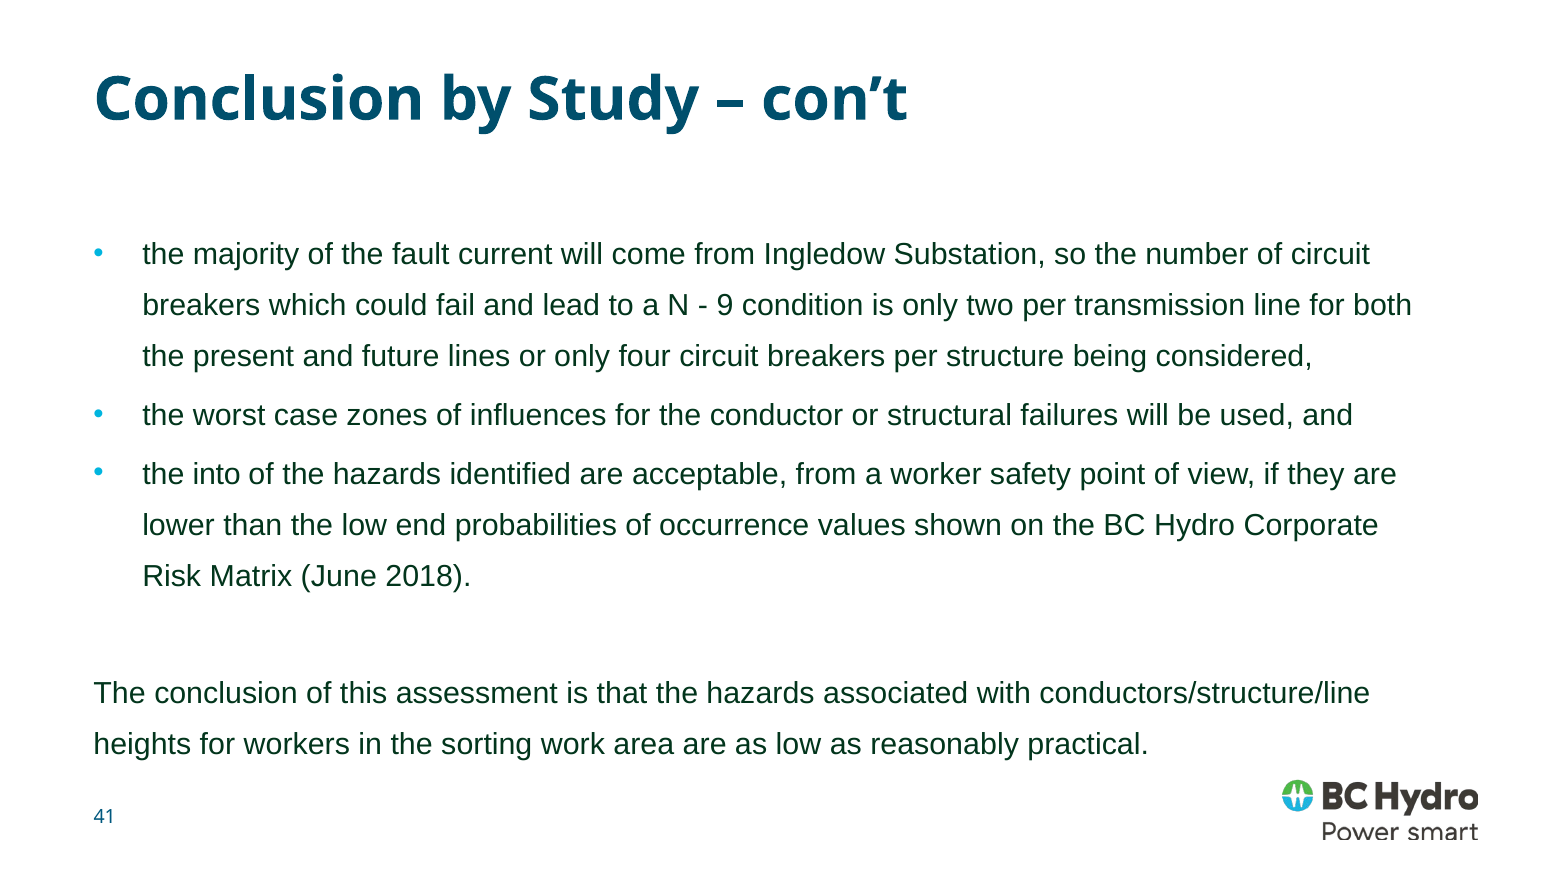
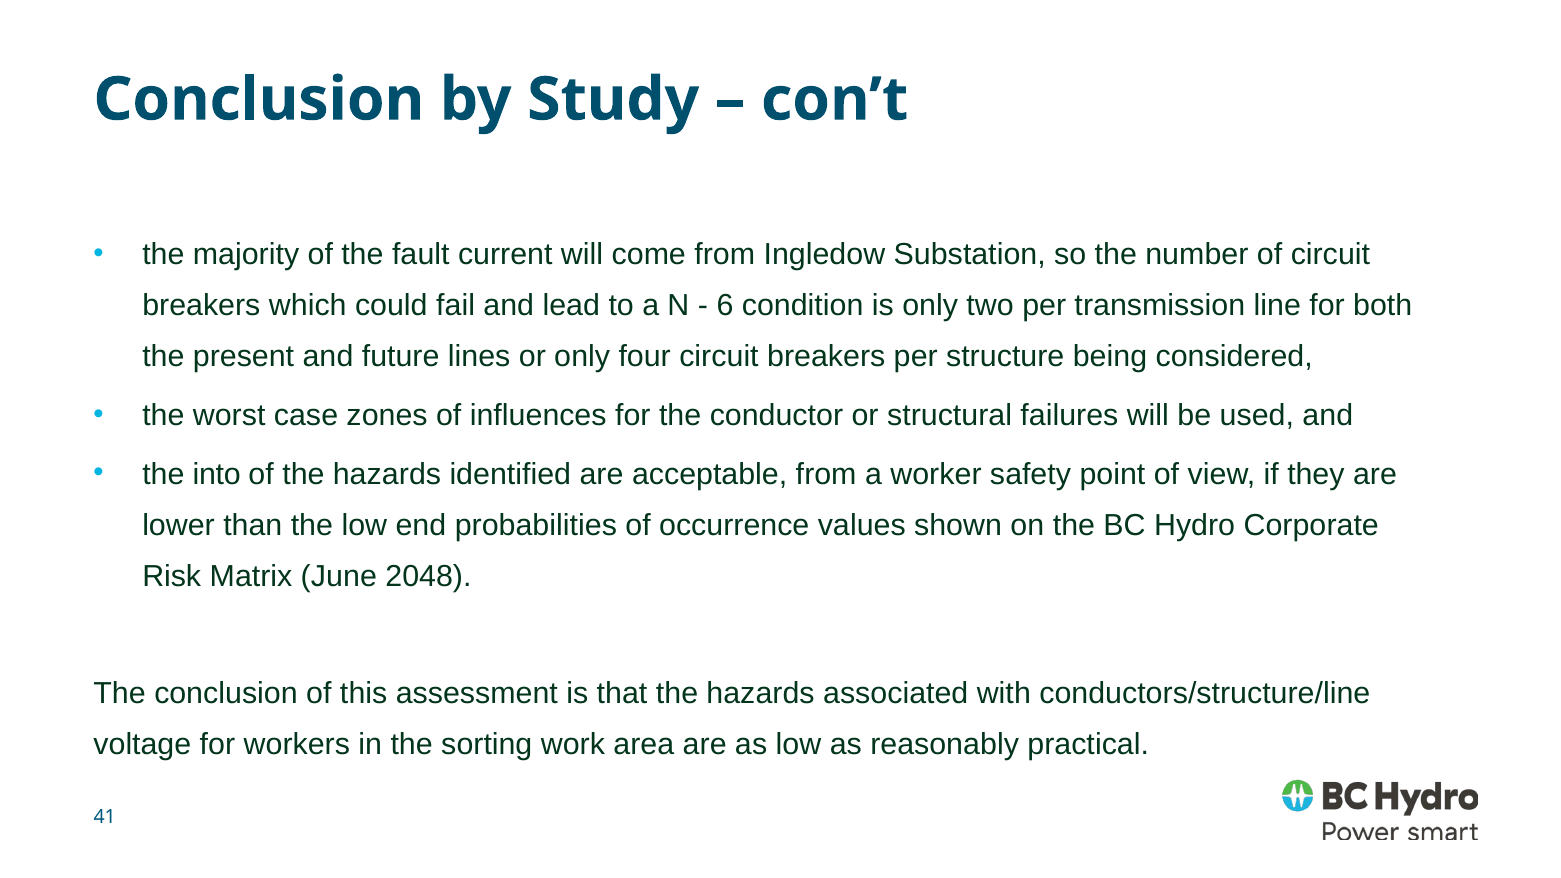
9: 9 -> 6
2018: 2018 -> 2048
heights: heights -> voltage
